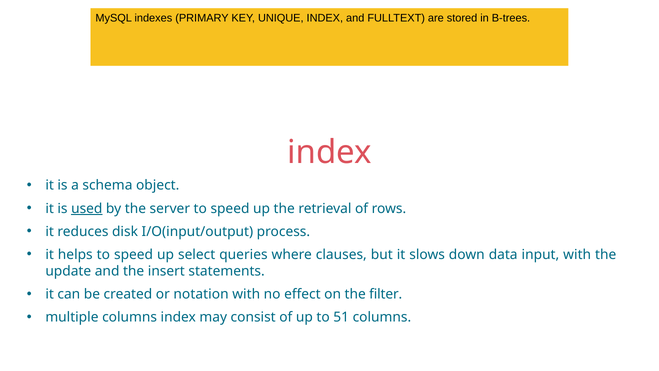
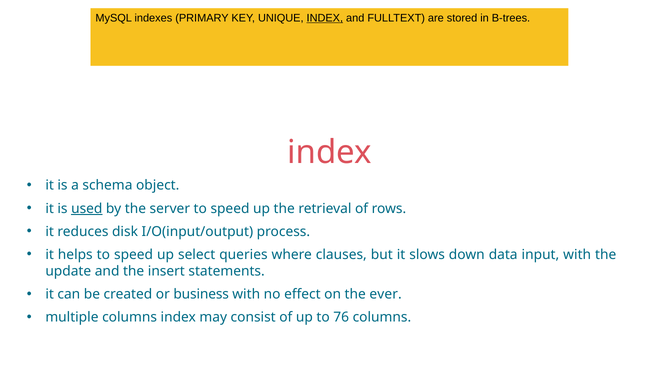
INDEX at (325, 18) underline: none -> present
notation: notation -> business
filter: filter -> ever
51: 51 -> 76
